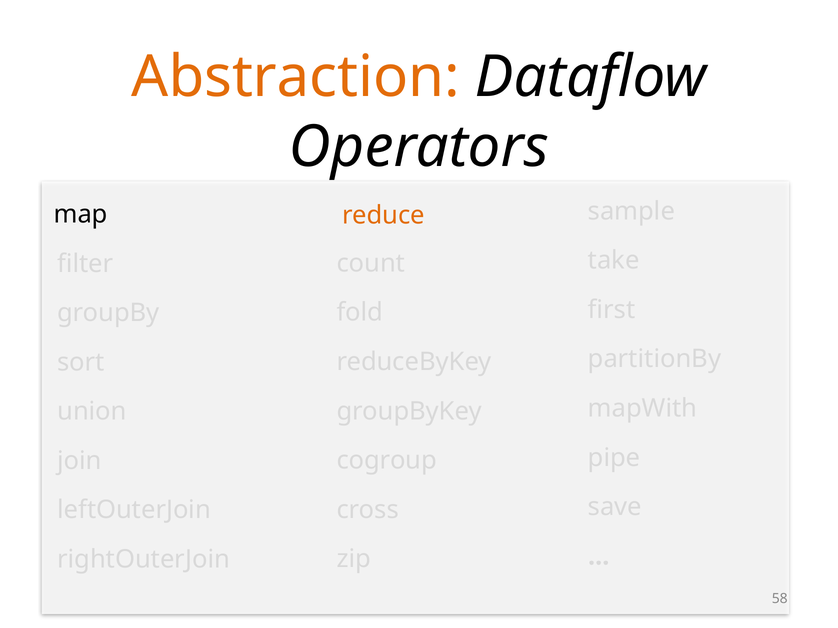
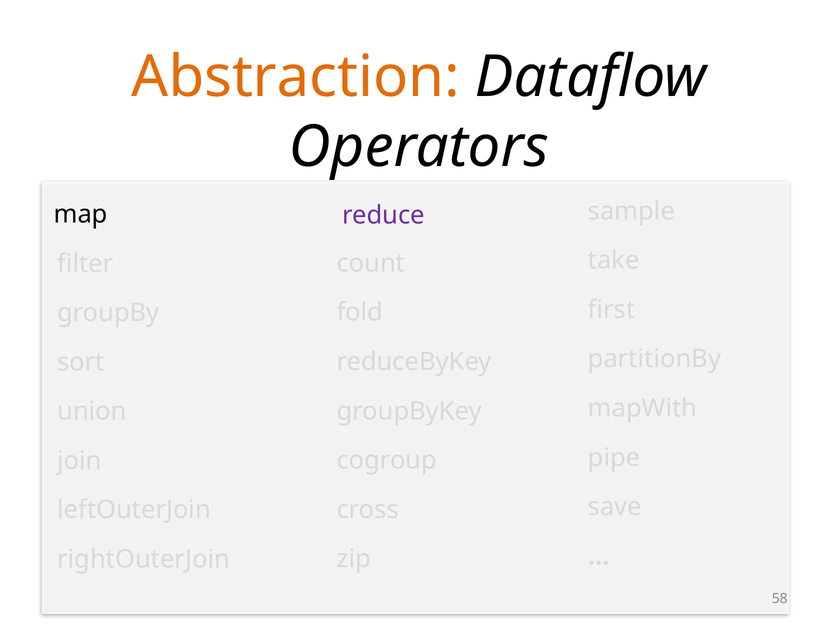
reduce colour: orange -> purple
